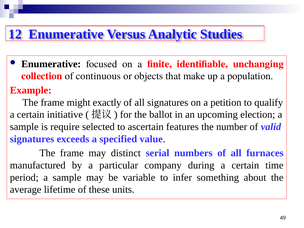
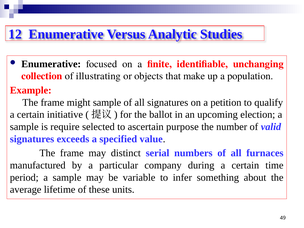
continuous: continuous -> illustrating
might exactly: exactly -> sample
features: features -> purpose
